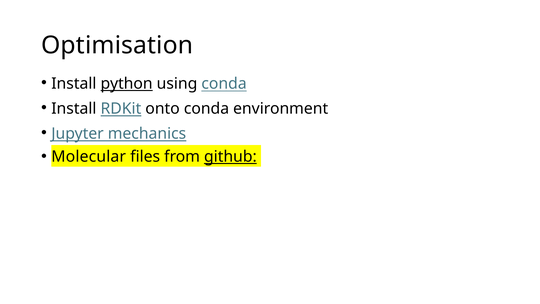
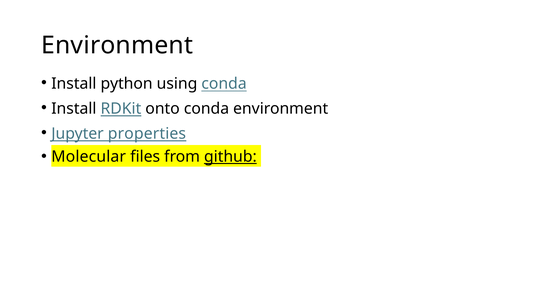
Optimisation at (117, 45): Optimisation -> Environment
python underline: present -> none
mechanics: mechanics -> properties
